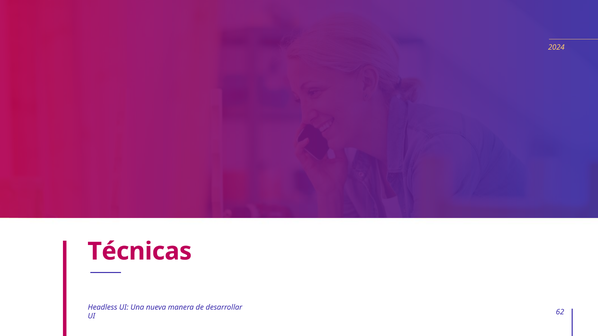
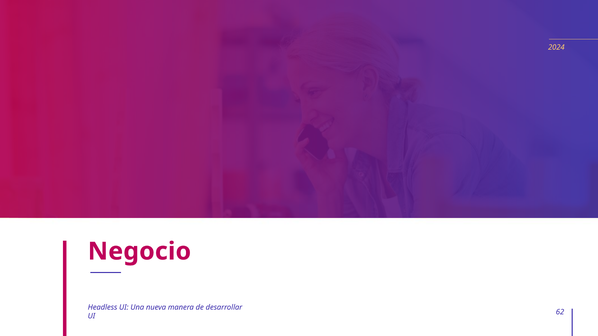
Técnicas: Técnicas -> Negocio
